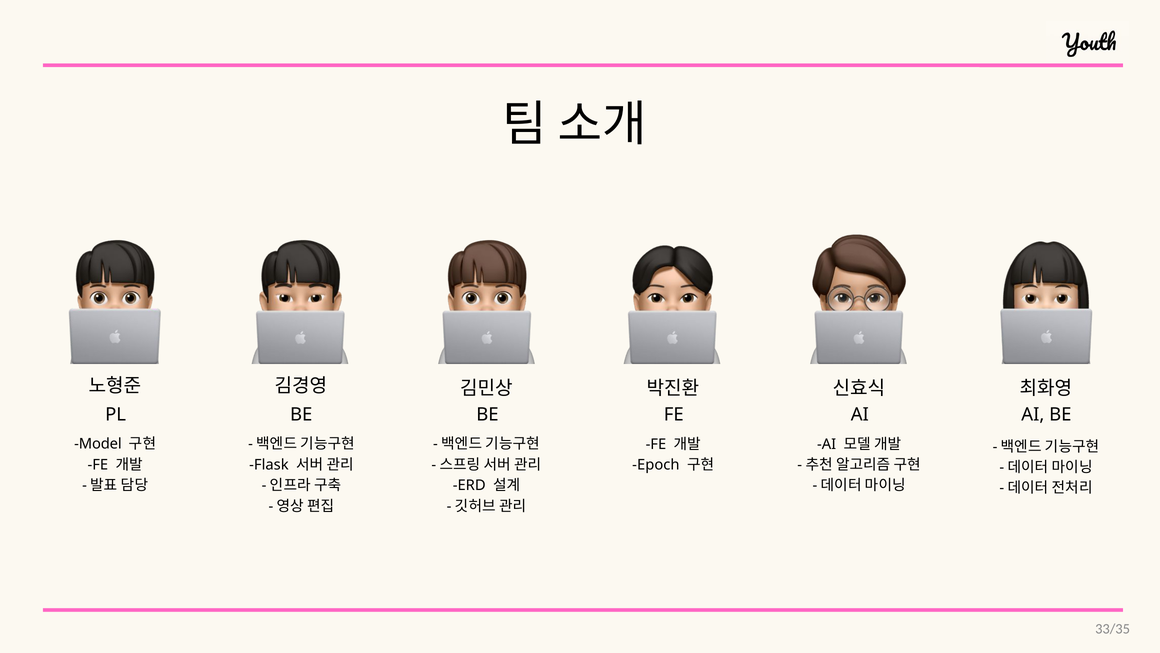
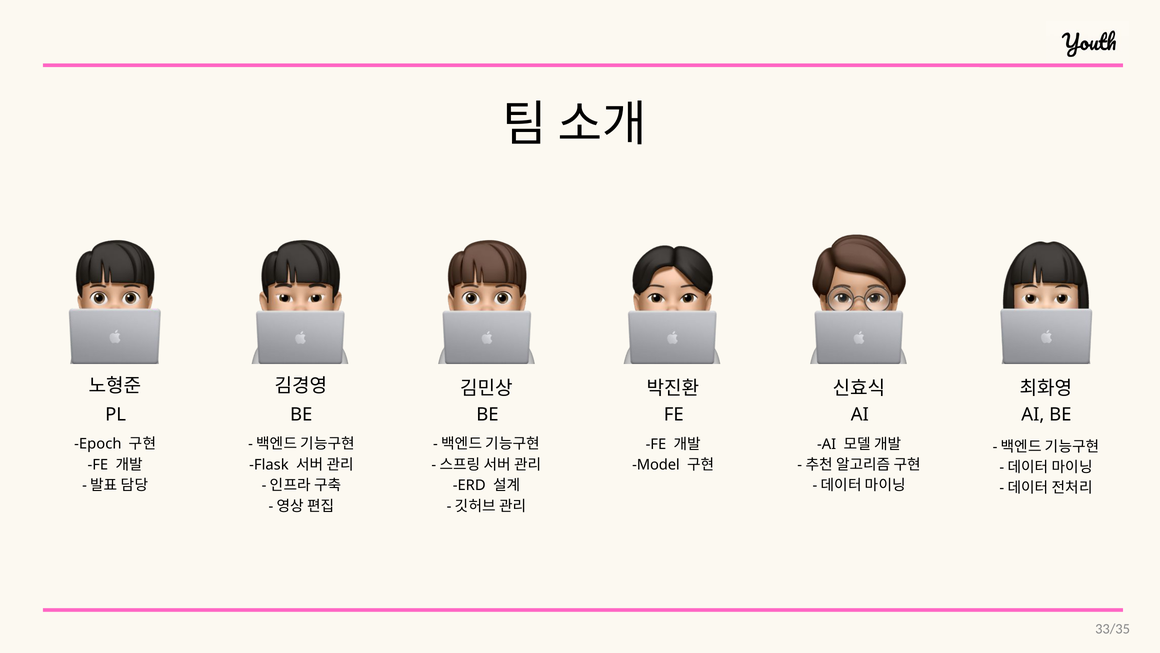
Model: Model -> Epoch
Epoch: Epoch -> Model
